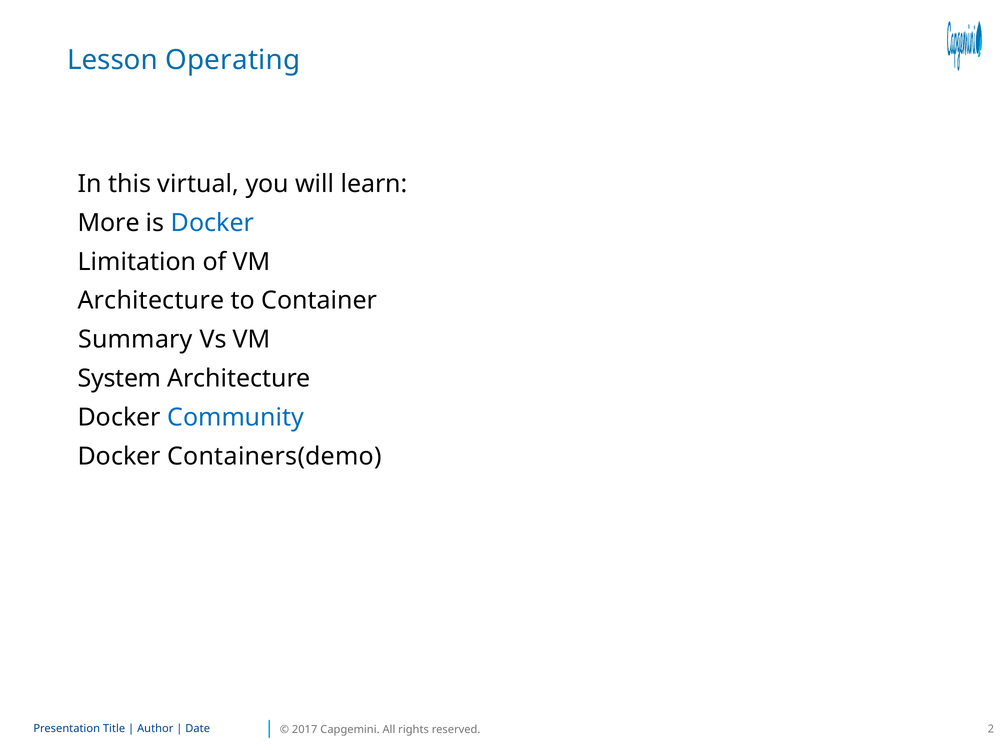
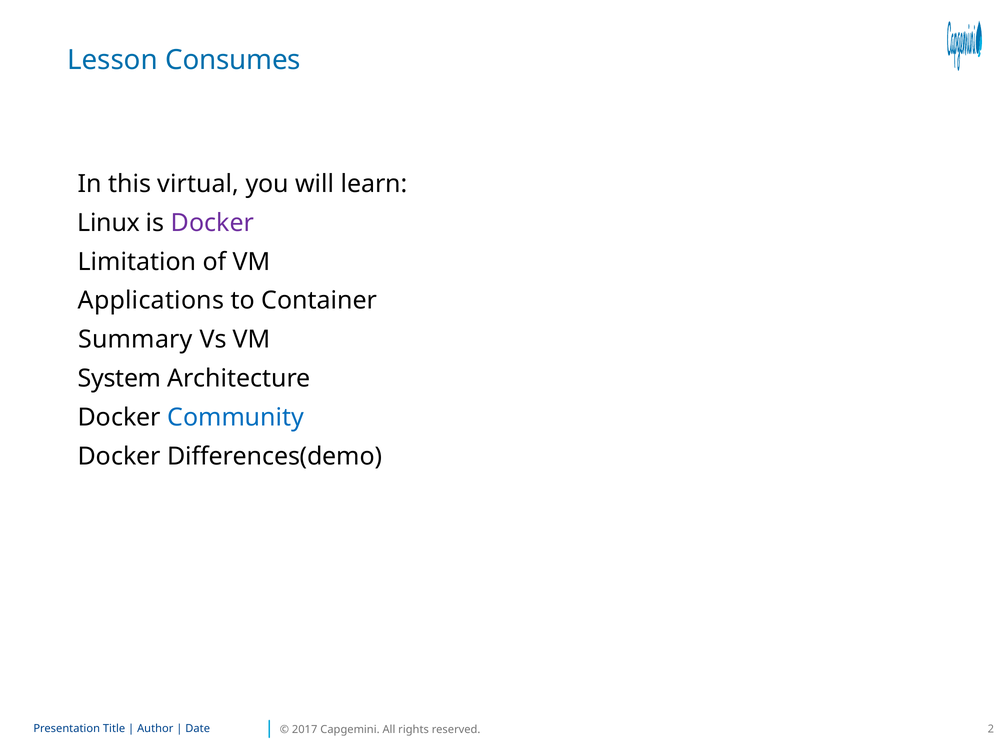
Operating: Operating -> Consumes
More: More -> Linux
Docker at (212, 223) colour: blue -> purple
Architecture at (151, 301): Architecture -> Applications
Containers(demo: Containers(demo -> Differences(demo
